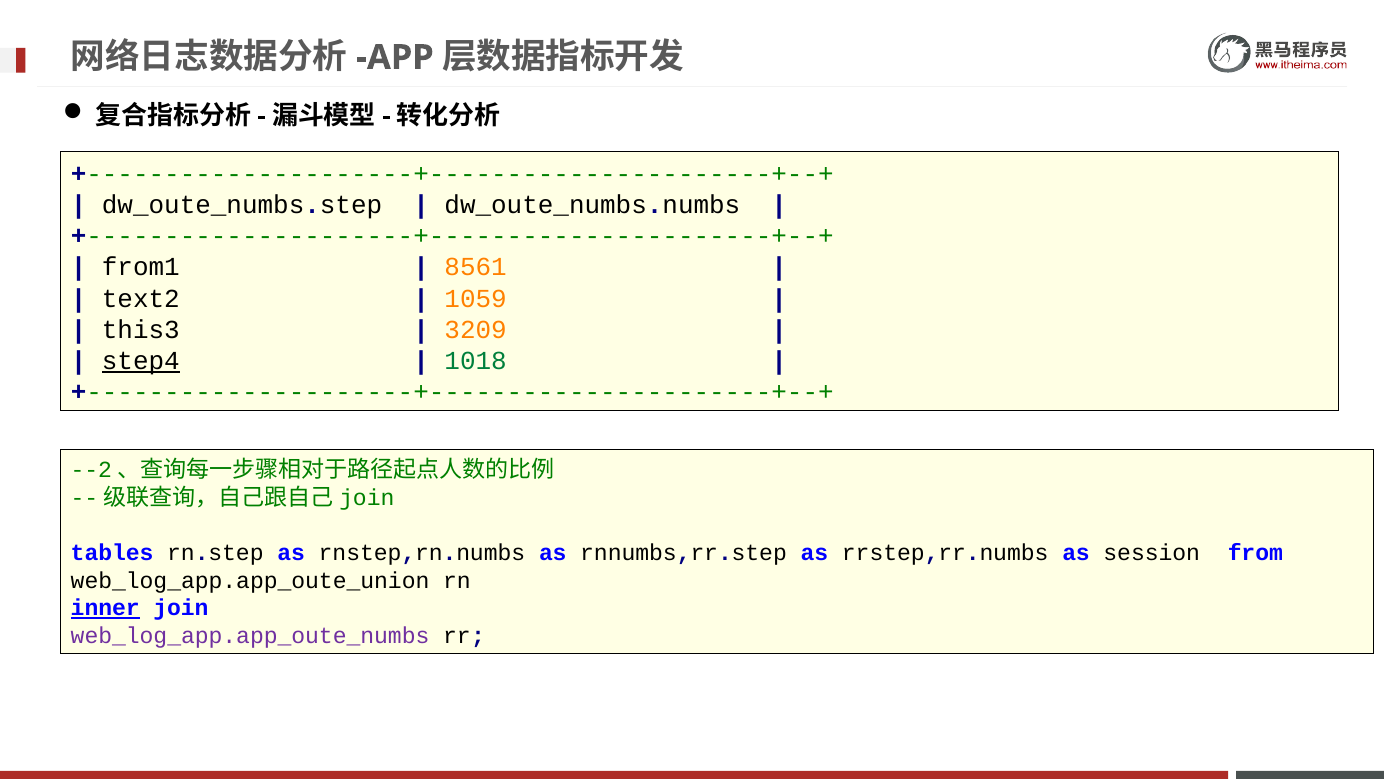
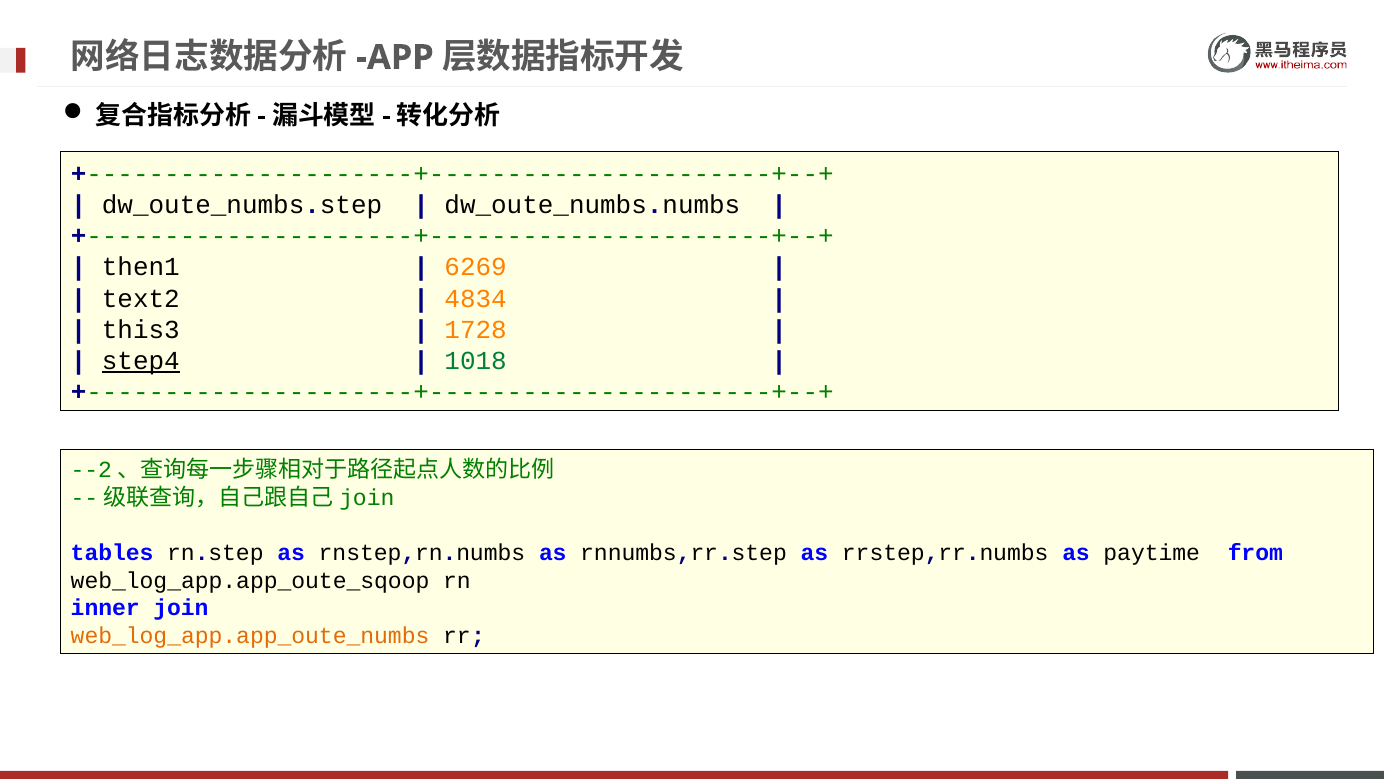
from1: from1 -> then1
8561: 8561 -> 6269
1059: 1059 -> 4834
3209: 3209 -> 1728
session: session -> paytime
web_log_app.app_oute_union: web_log_app.app_oute_union -> web_log_app.app_oute_sqoop
inner underline: present -> none
web_log_app.app_oute_numbs colour: purple -> orange
